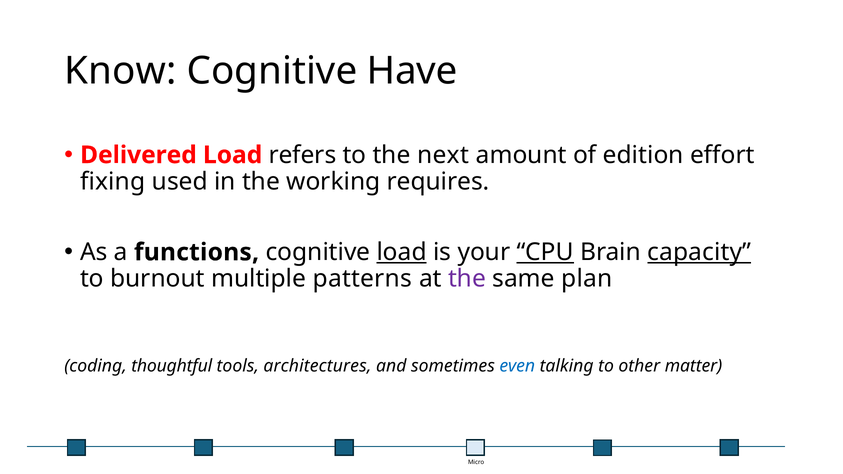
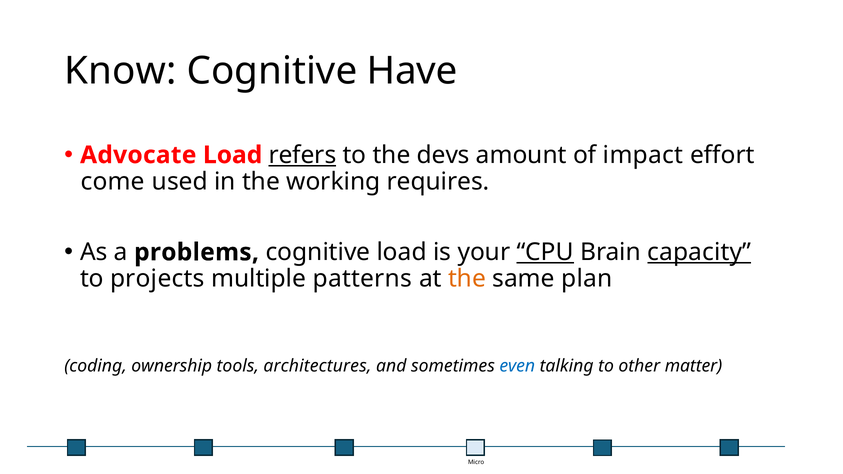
Delivered: Delivered -> Advocate
refers underline: none -> present
next: next -> devs
edition: edition -> impact
fixing: fixing -> come
functions: functions -> problems
load at (402, 252) underline: present -> none
burnout: burnout -> projects
the at (467, 279) colour: purple -> orange
thoughtful: thoughtful -> ownership
